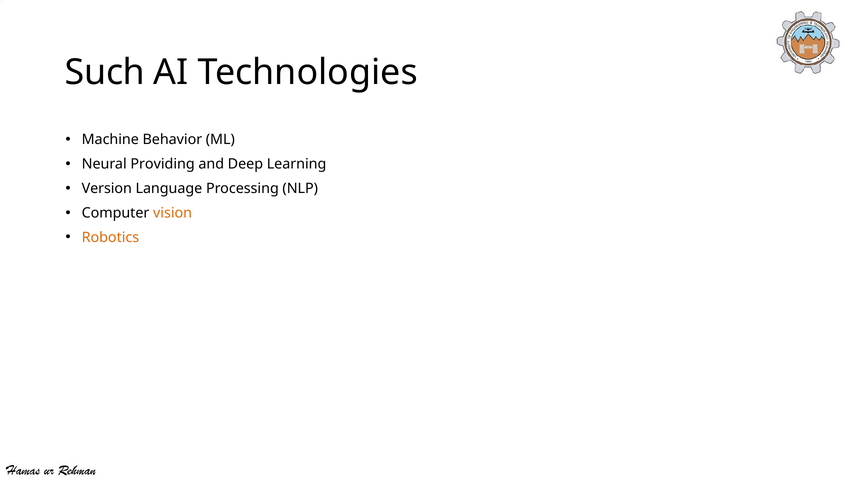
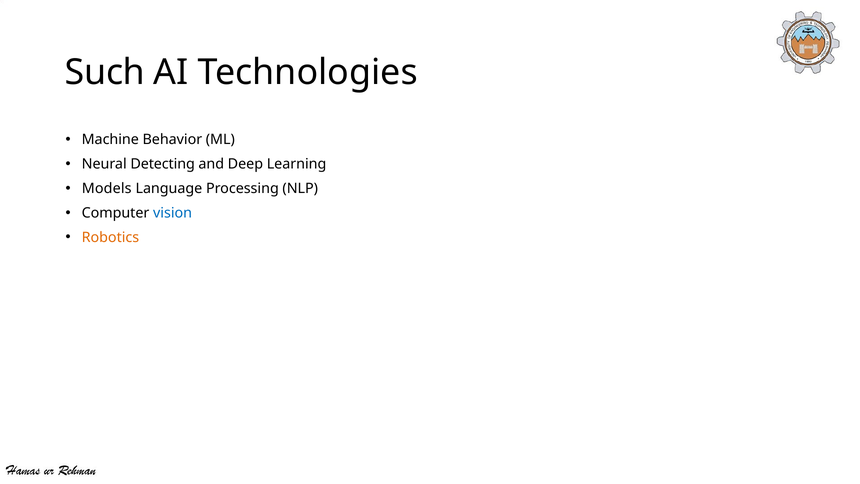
Providing: Providing -> Detecting
Version: Version -> Models
vision colour: orange -> blue
